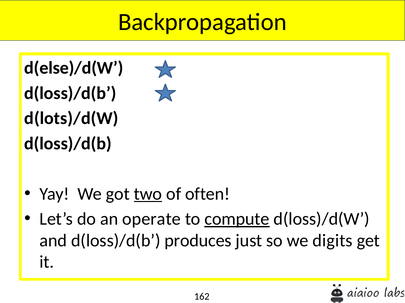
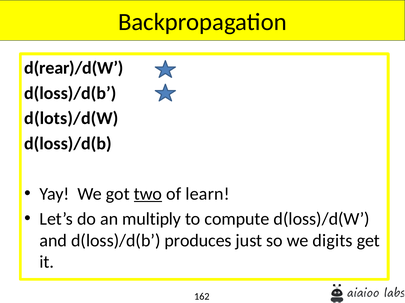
d(else)/d(W: d(else)/d(W -> d(rear)/d(W
often: often -> learn
operate: operate -> multiply
compute underline: present -> none
